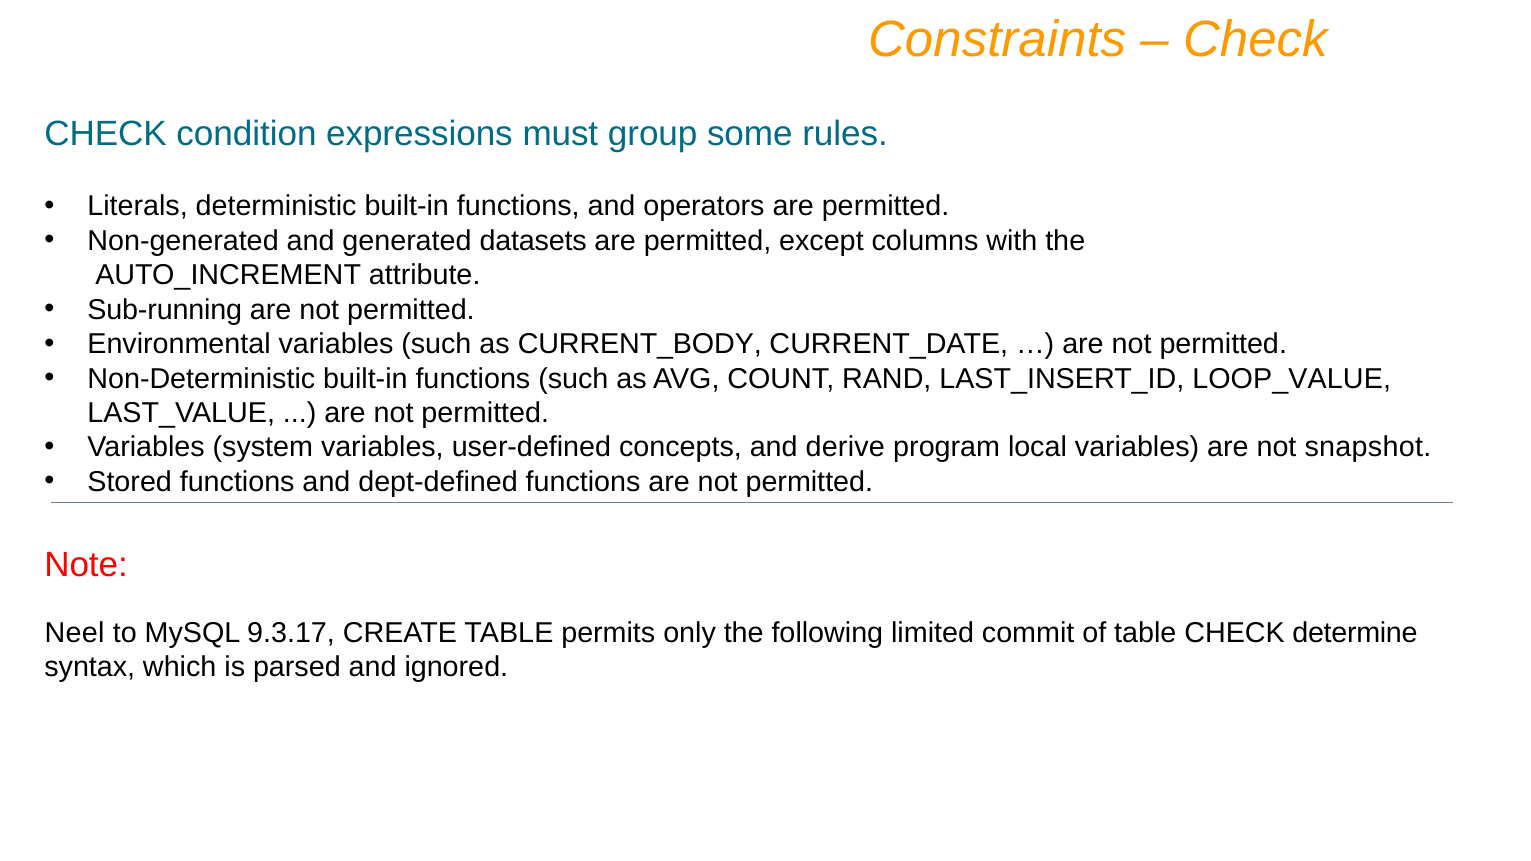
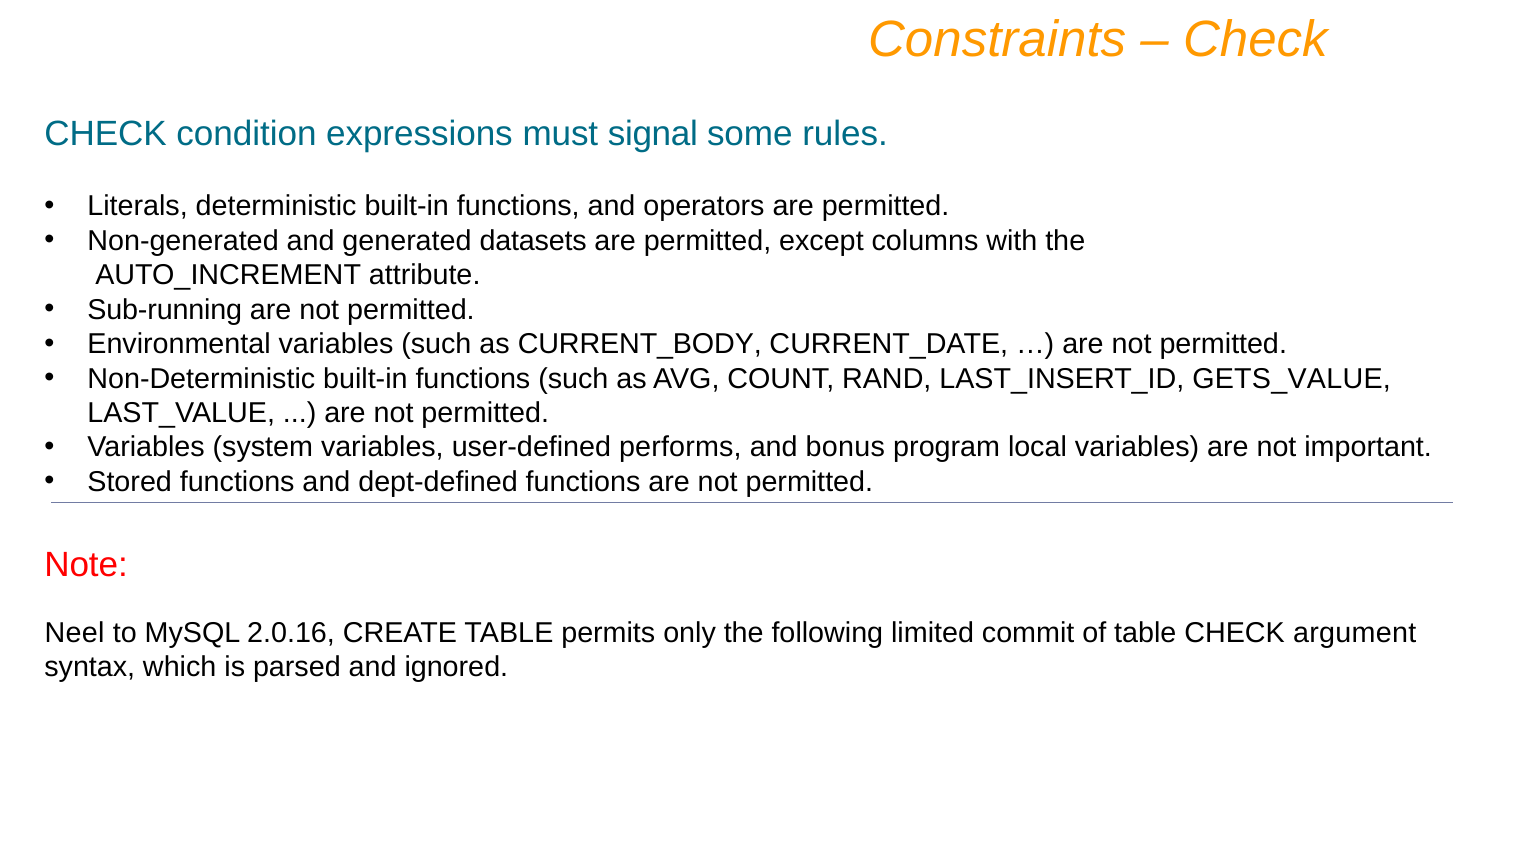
group: group -> signal
LOOP_VALUE: LOOP_VALUE -> GETS_VALUE
concepts: concepts -> performs
derive: derive -> bonus
snapshot: snapshot -> important
9.3.17: 9.3.17 -> 2.0.16
determine: determine -> argument
